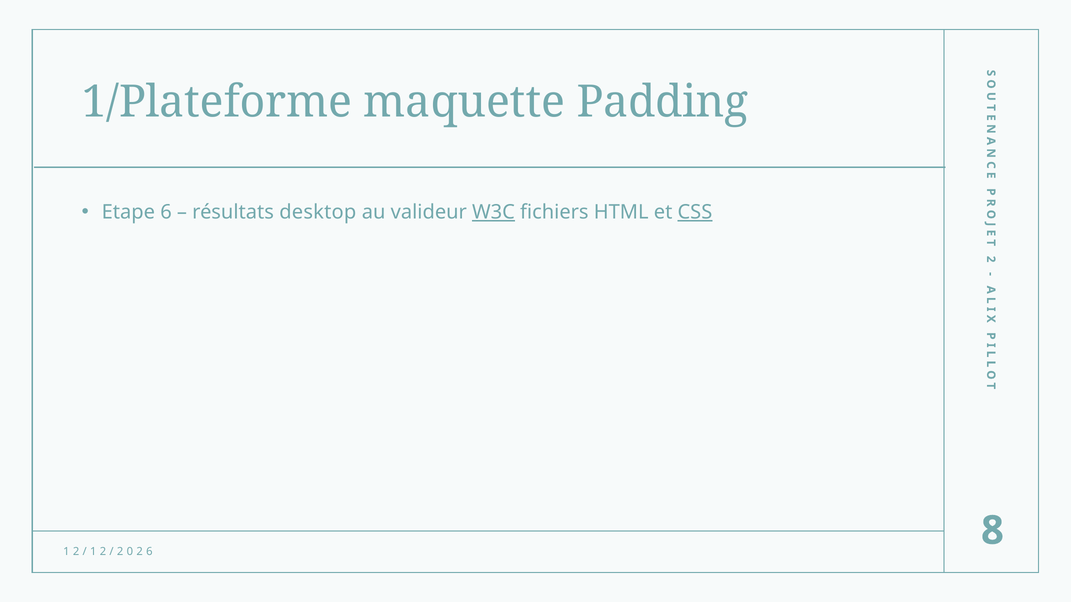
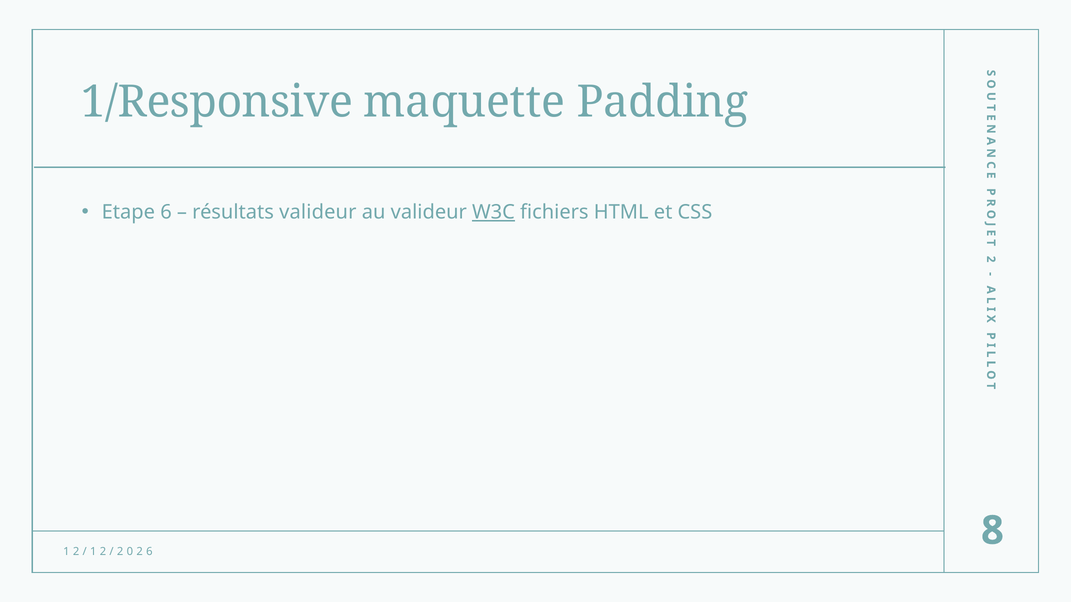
1/Plateforme: 1/Plateforme -> 1/Responsive
résultats desktop: desktop -> valideur
CSS underline: present -> none
